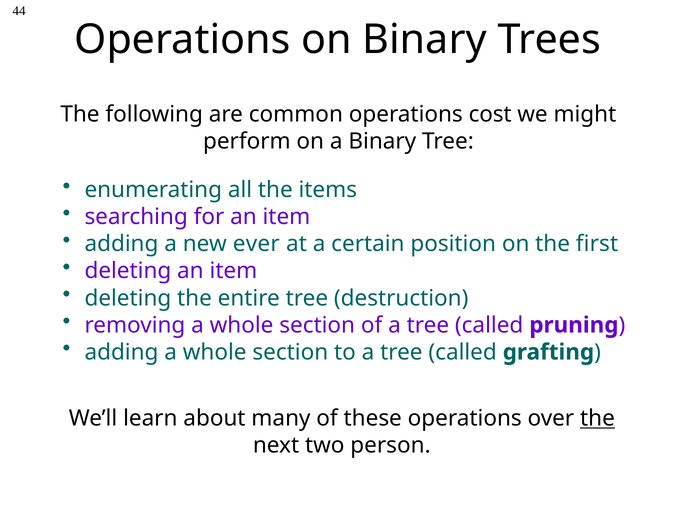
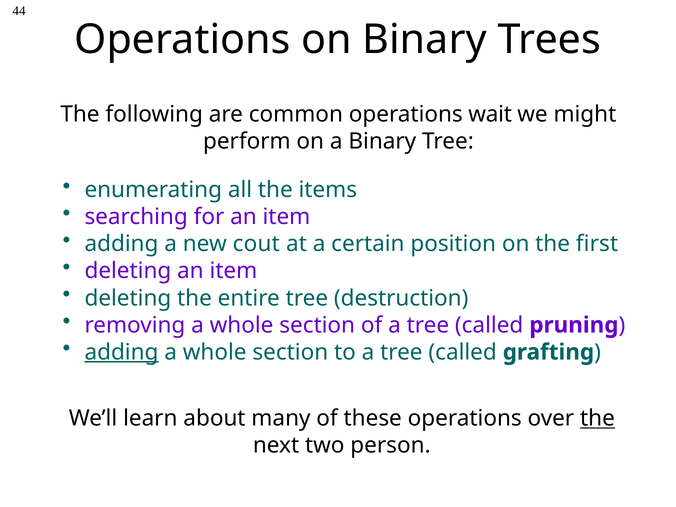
cost: cost -> wait
ever: ever -> cout
adding at (121, 352) underline: none -> present
